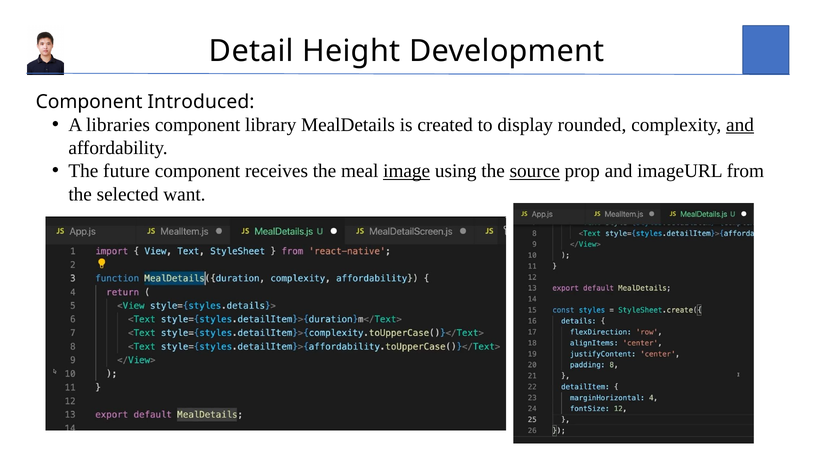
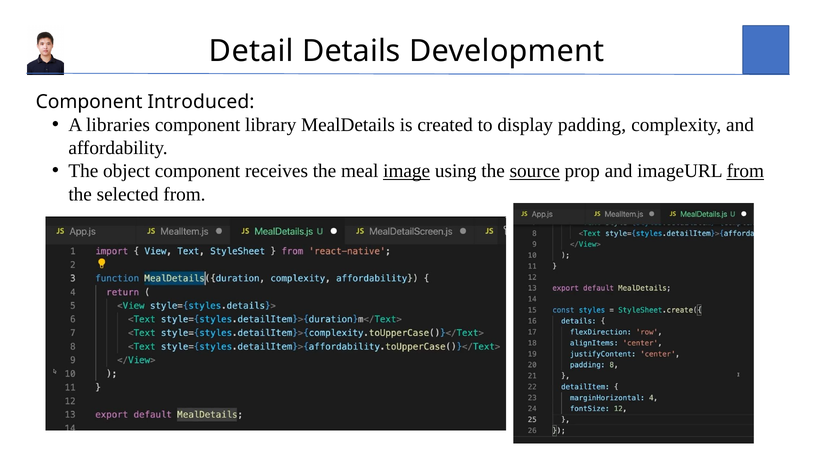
Height: Height -> Details
rounded: rounded -> padding
and at (740, 125) underline: present -> none
future: future -> object
from at (745, 171) underline: none -> present
selected want: want -> from
